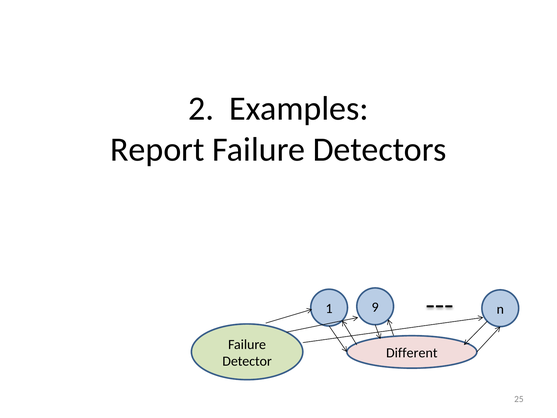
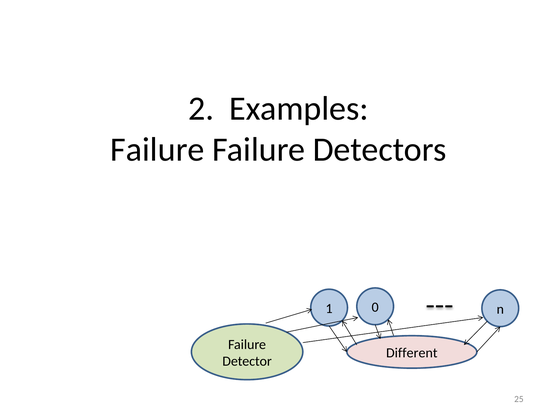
Report at (157, 150): Report -> Failure
9: 9 -> 0
